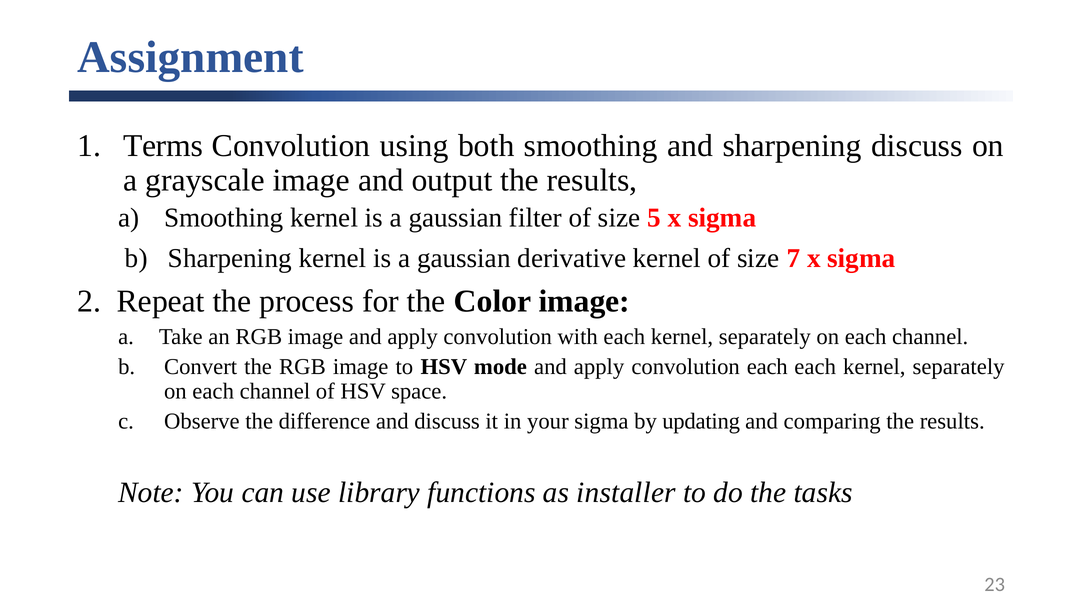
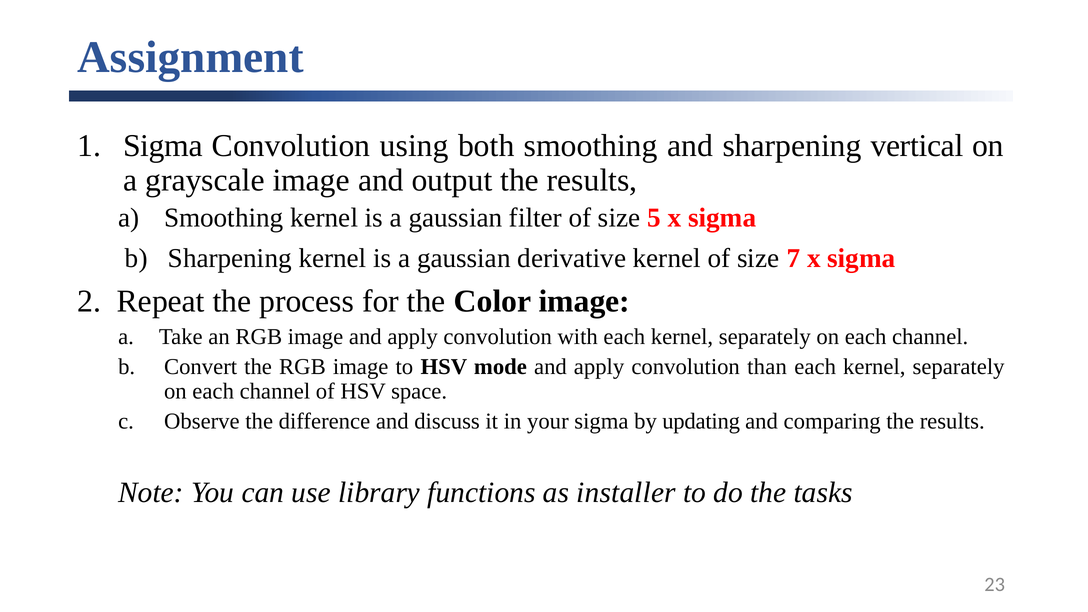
Terms at (163, 146): Terms -> Sigma
sharpening discuss: discuss -> vertical
convolution each: each -> than
